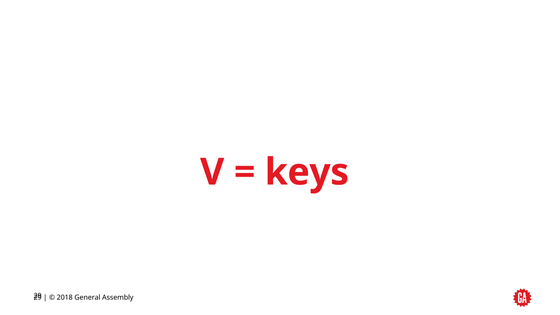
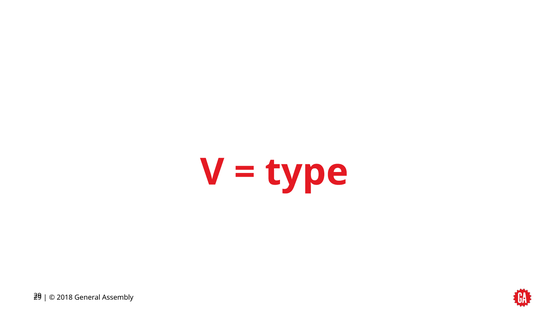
keys: keys -> type
